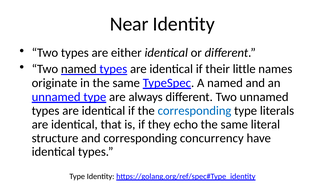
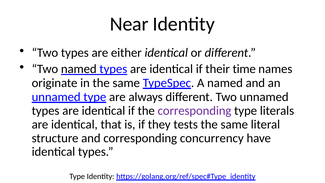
little: little -> time
corresponding at (194, 111) colour: blue -> purple
echo: echo -> tests
